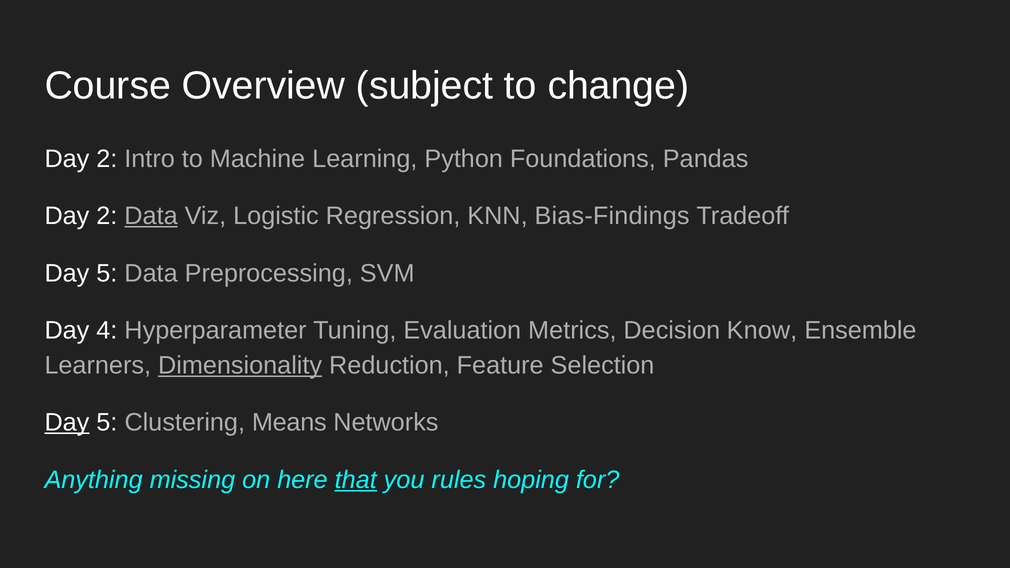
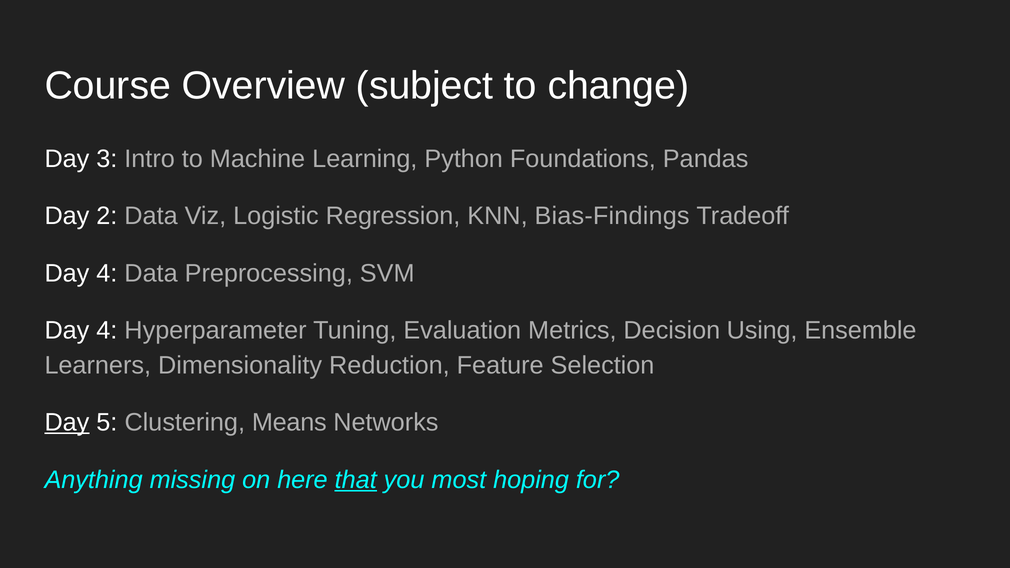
2 at (107, 159): 2 -> 3
Data at (151, 216) underline: present -> none
5 at (107, 273): 5 -> 4
Know: Know -> Using
Dimensionality underline: present -> none
rules: rules -> most
